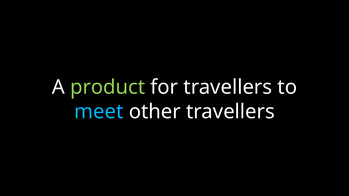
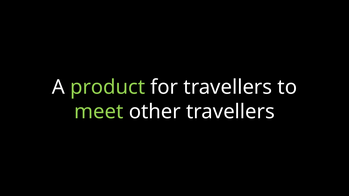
meet colour: light blue -> light green
